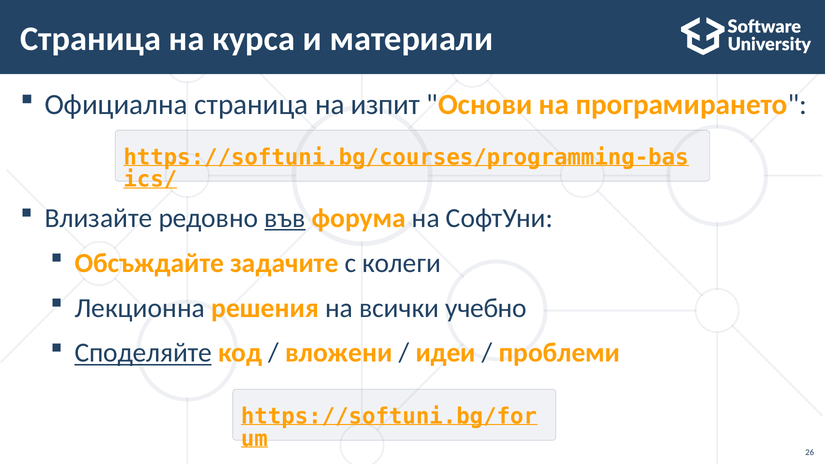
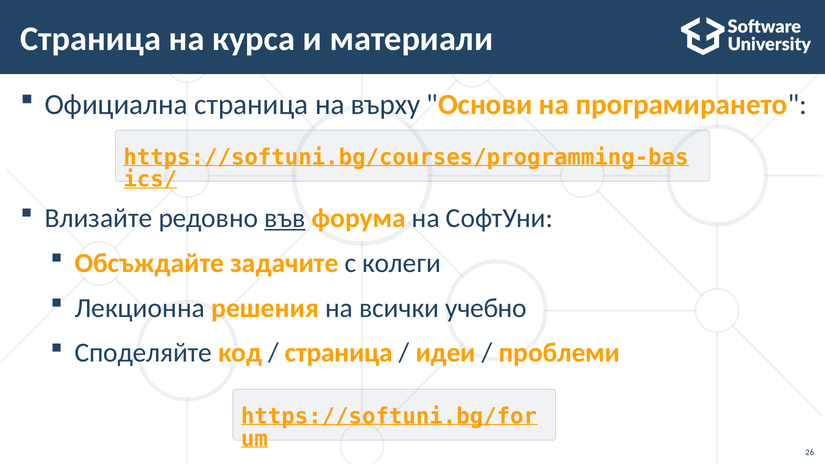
изпит: изпит -> върху
Споделяйте underline: present -> none
вложени at (339, 353): вложени -> страница
